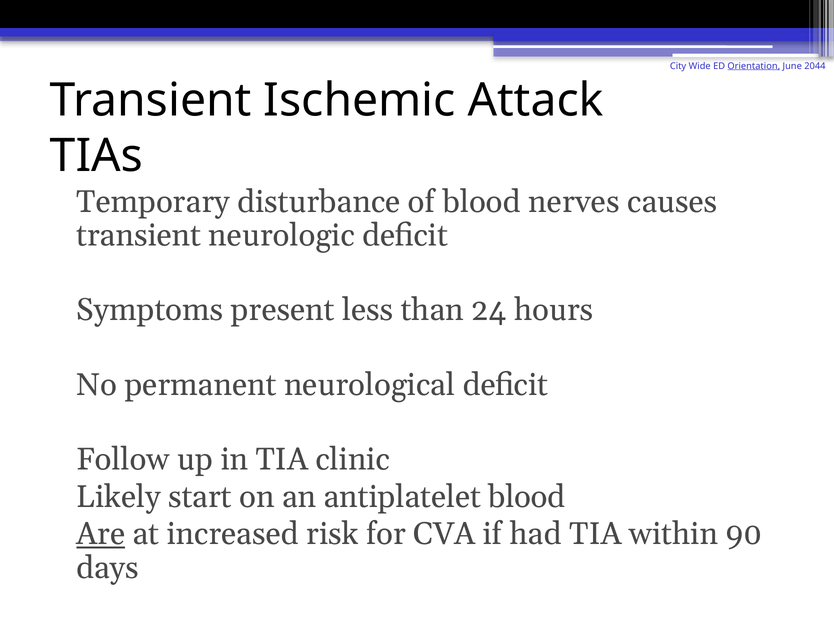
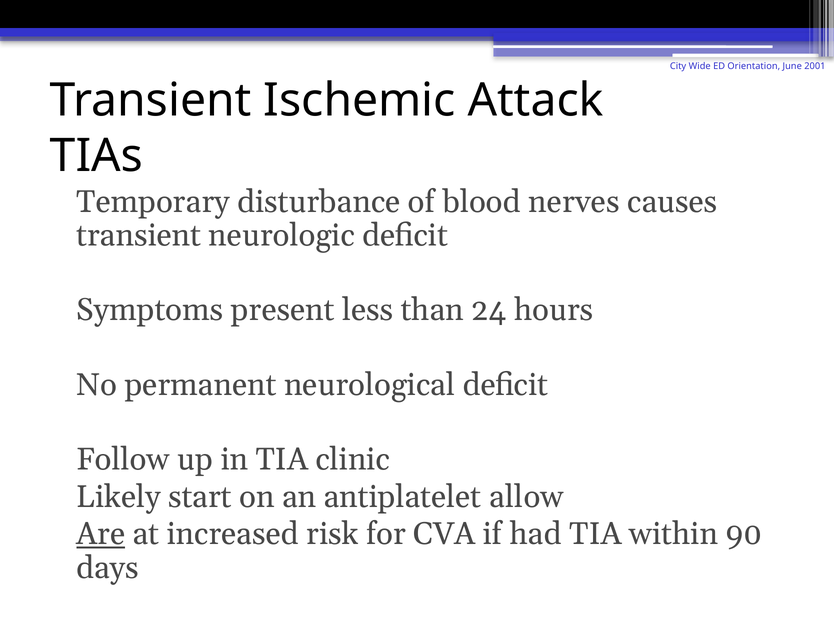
Orientation underline: present -> none
2044: 2044 -> 2001
antiplatelet blood: blood -> allow
